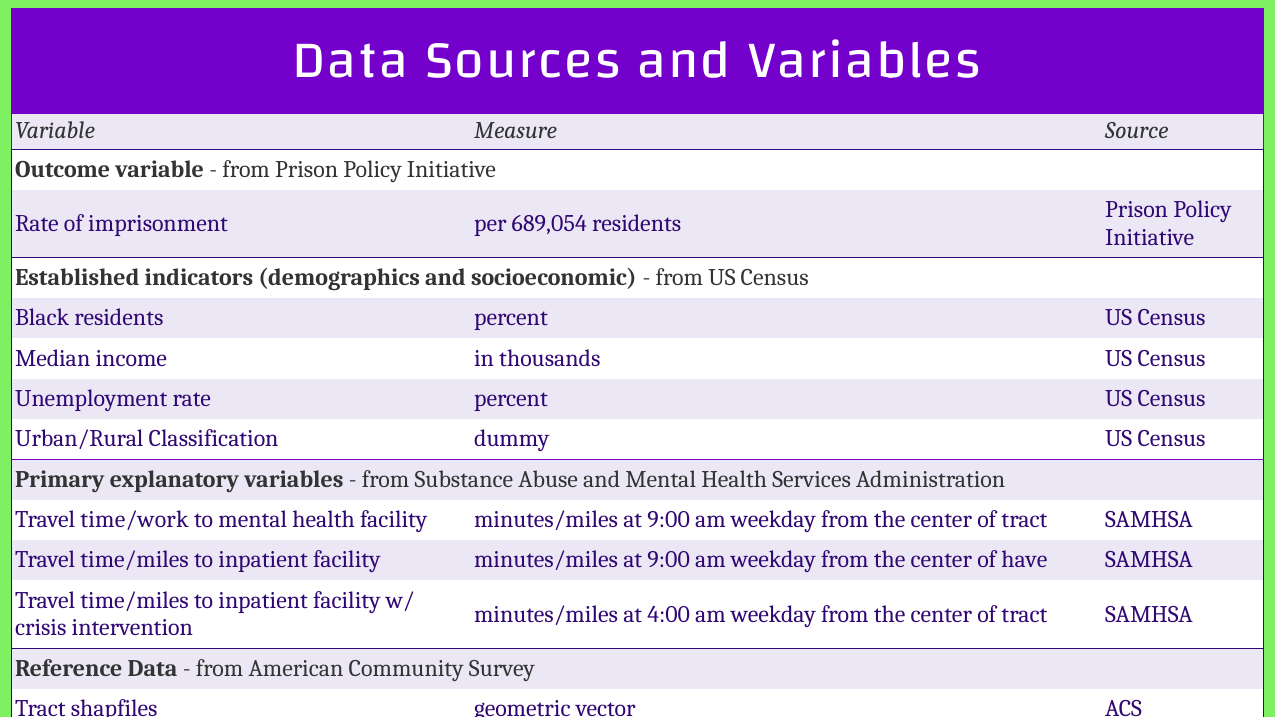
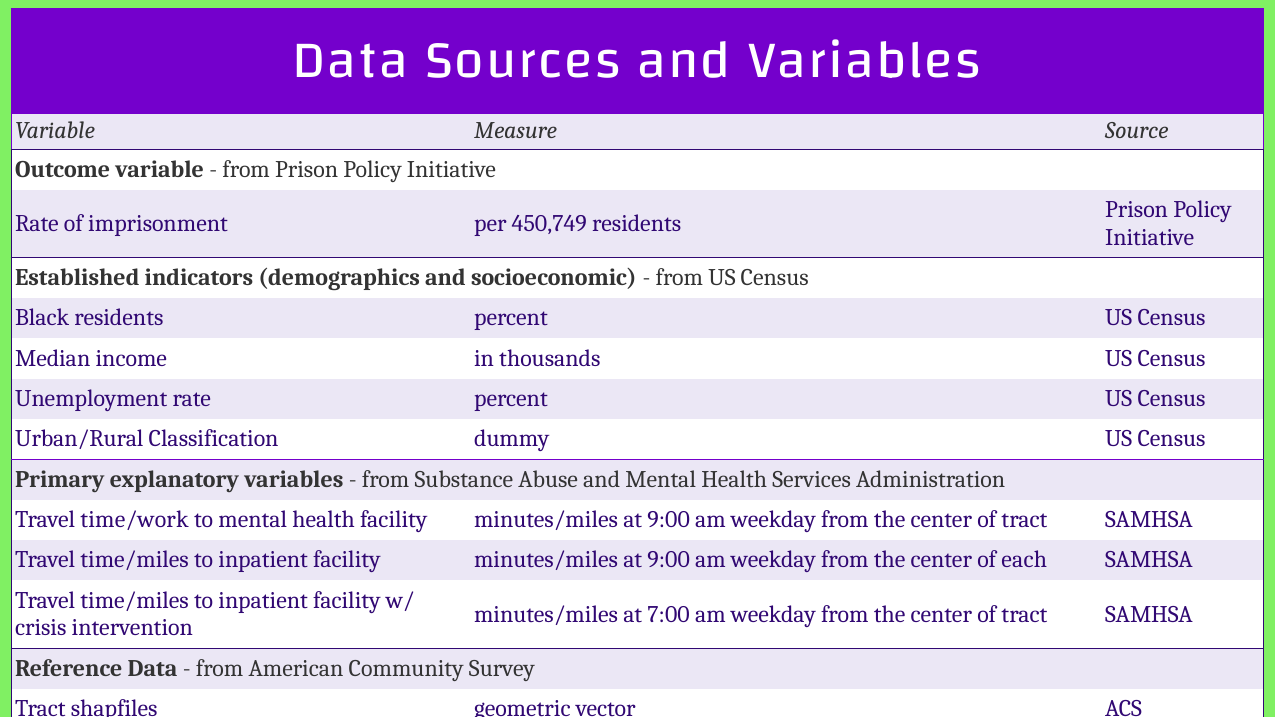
689,054: 689,054 -> 450,749
have: have -> each
4:00: 4:00 -> 7:00
